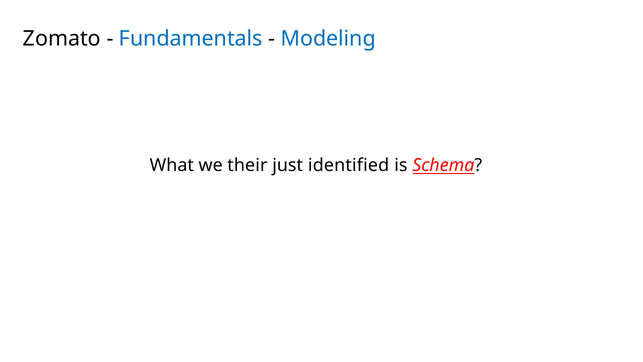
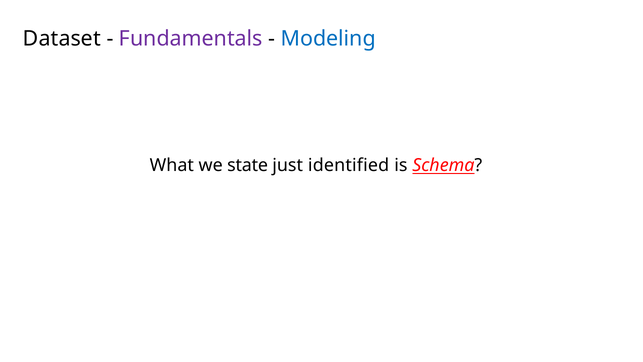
Zomato: Zomato -> Dataset
Fundamentals colour: blue -> purple
their: their -> state
